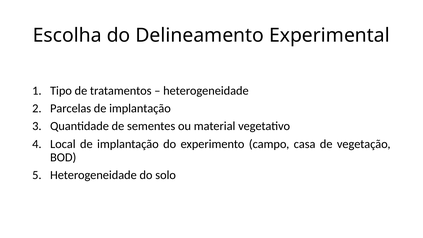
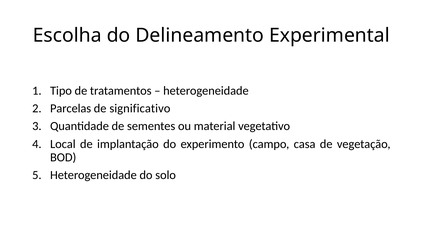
implantação at (140, 108): implantação -> significativo
